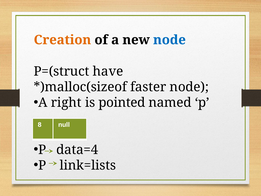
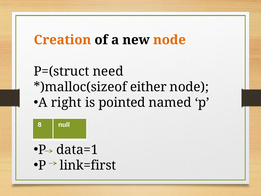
node at (169, 40) colour: blue -> orange
have: have -> need
faster: faster -> either
data=4: data=4 -> data=1
link=lists: link=lists -> link=first
